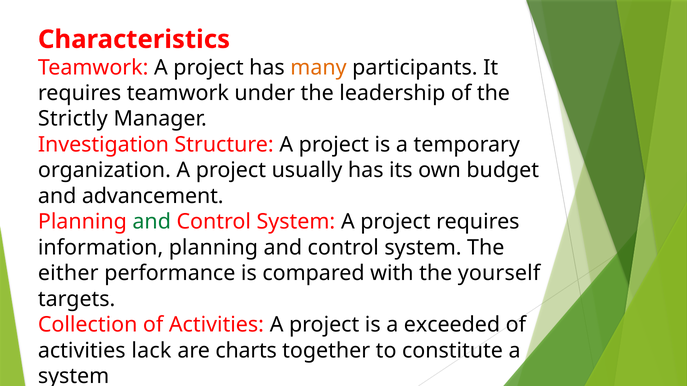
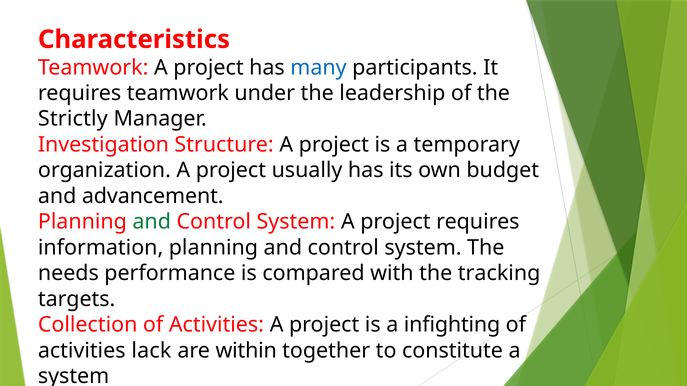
many colour: orange -> blue
either: either -> needs
yourself: yourself -> tracking
exceeded: exceeded -> infighting
charts: charts -> within
